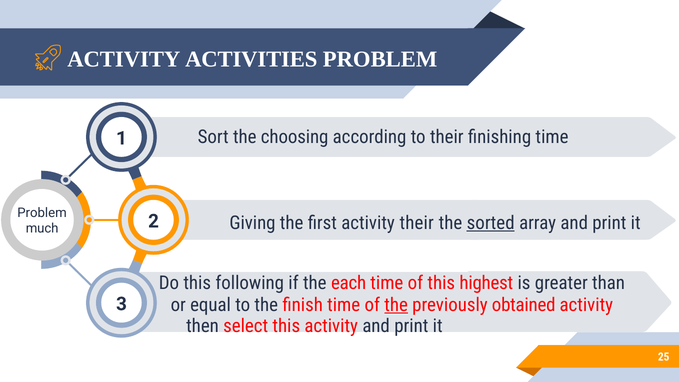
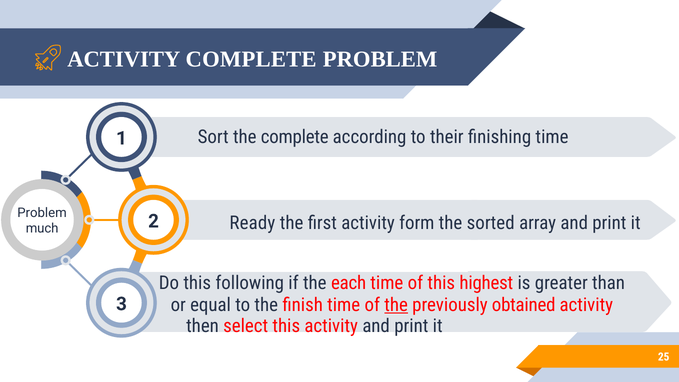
ACTIVITY ACTIVITIES: ACTIVITIES -> COMPLETE
the choosing: choosing -> complete
Giving: Giving -> Ready
activity their: their -> form
sorted underline: present -> none
